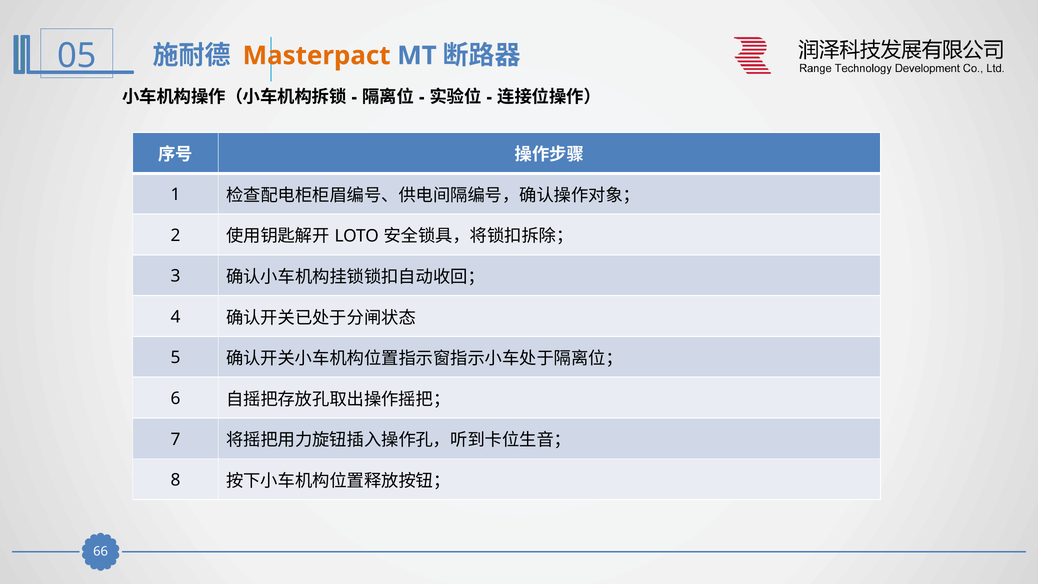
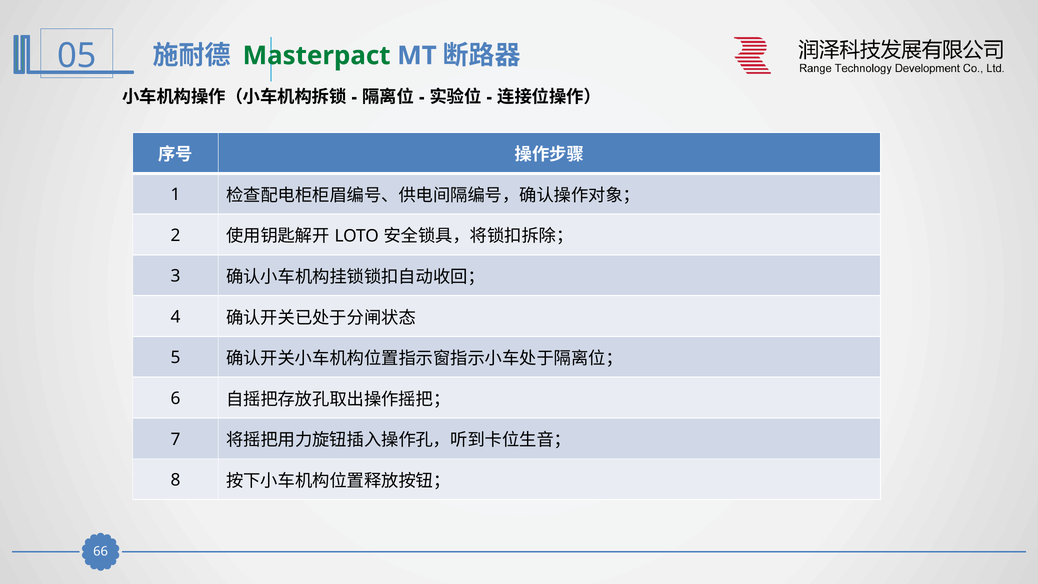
Masterpact colour: orange -> green
